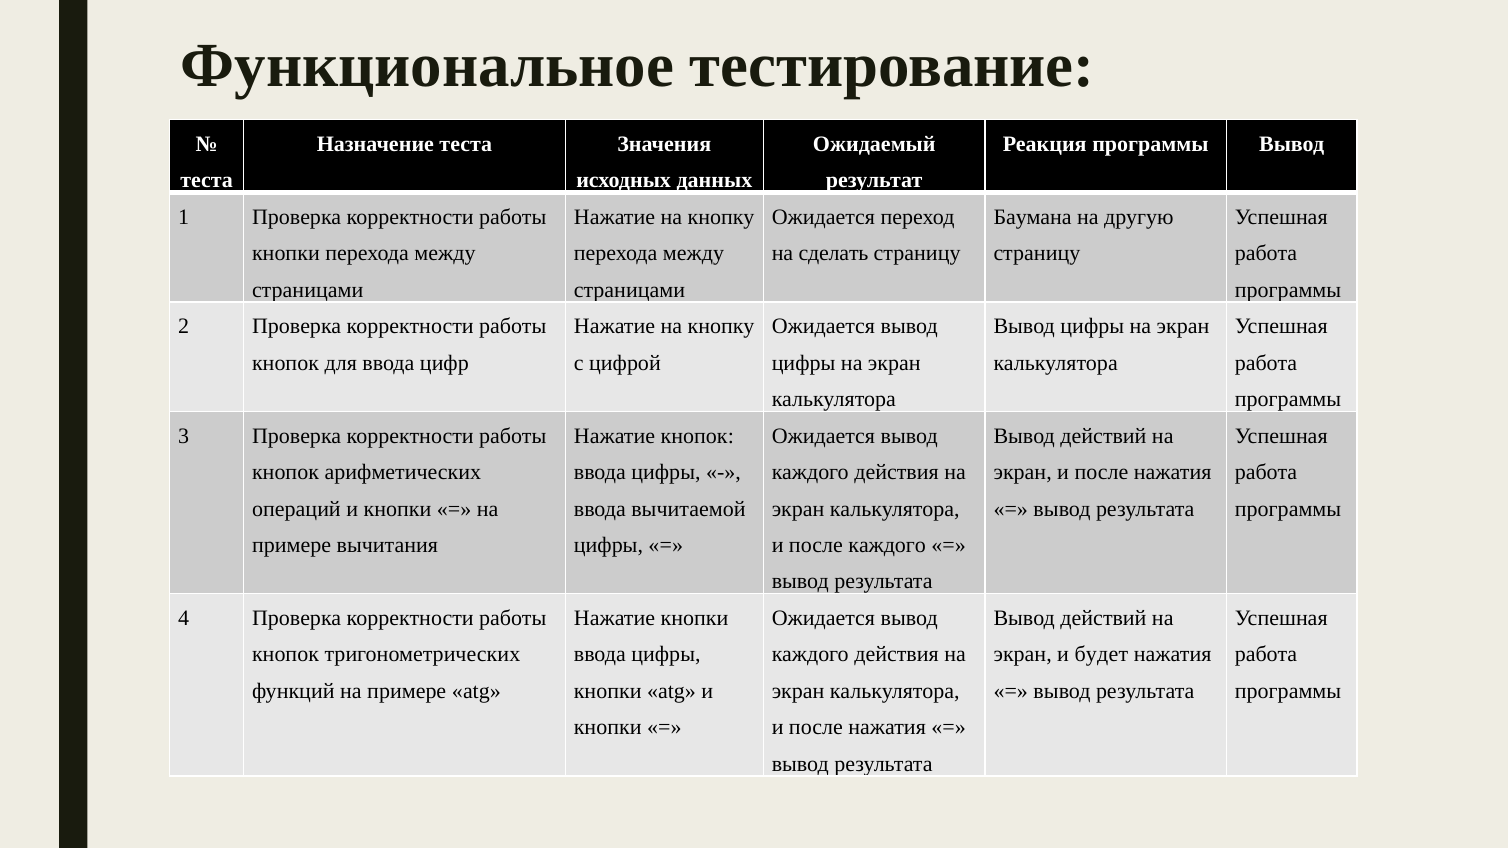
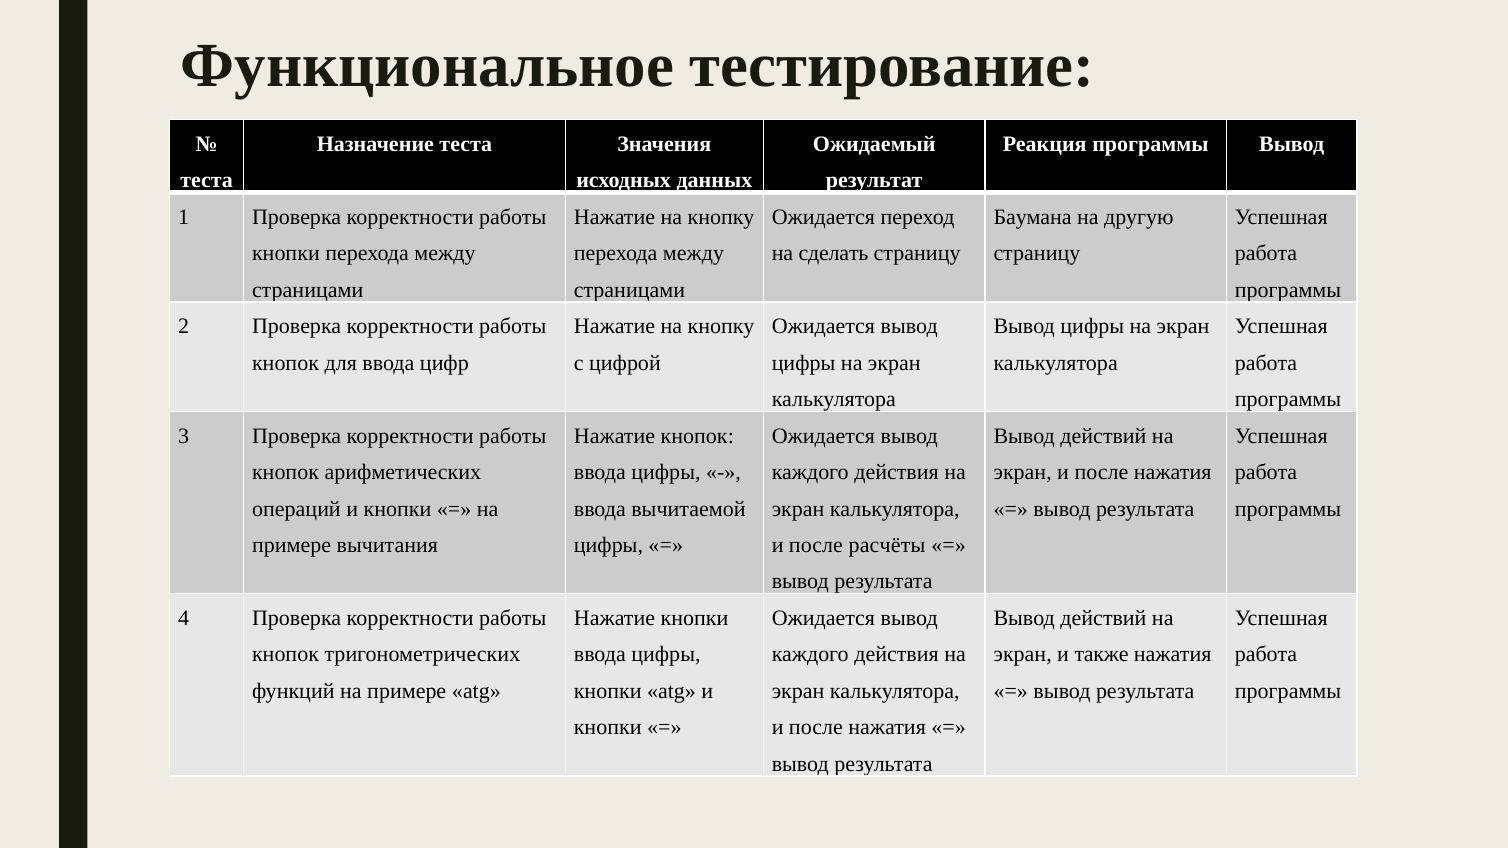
после каждого: каждого -> расчёты
будет: будет -> также
